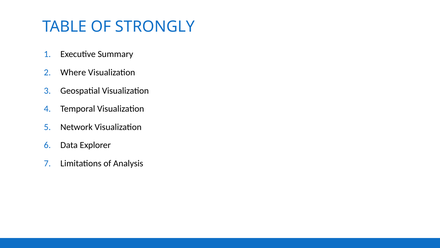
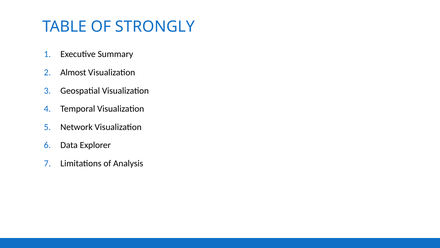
Where: Where -> Almost
